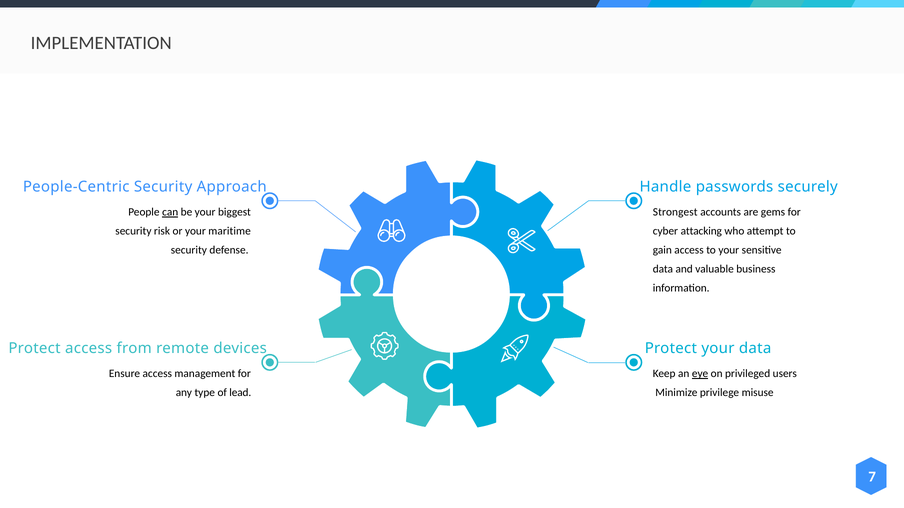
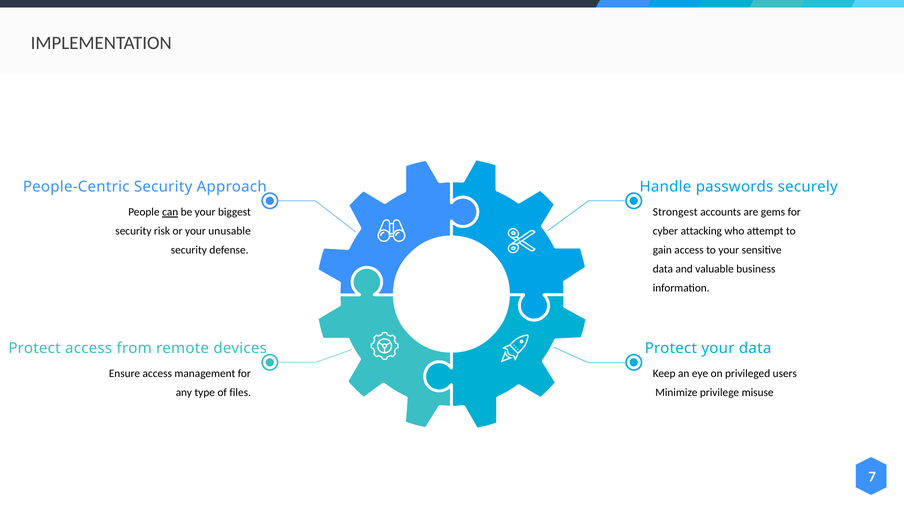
maritime: maritime -> unusable
eye underline: present -> none
lead: lead -> files
